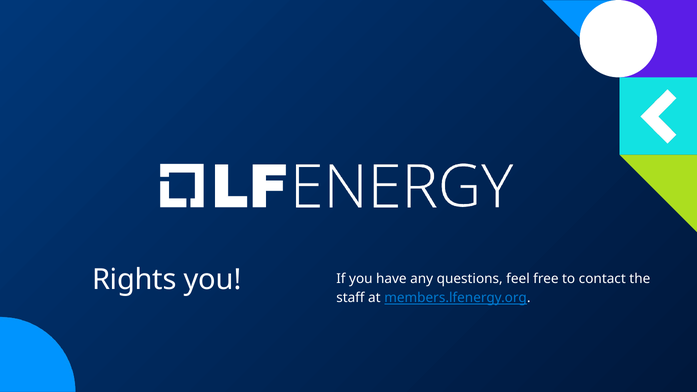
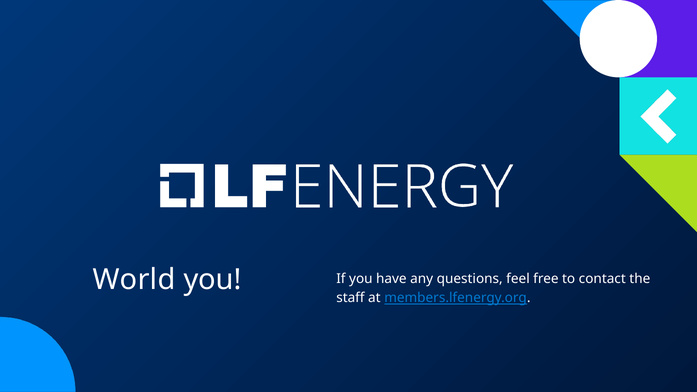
Rights: Rights -> World
